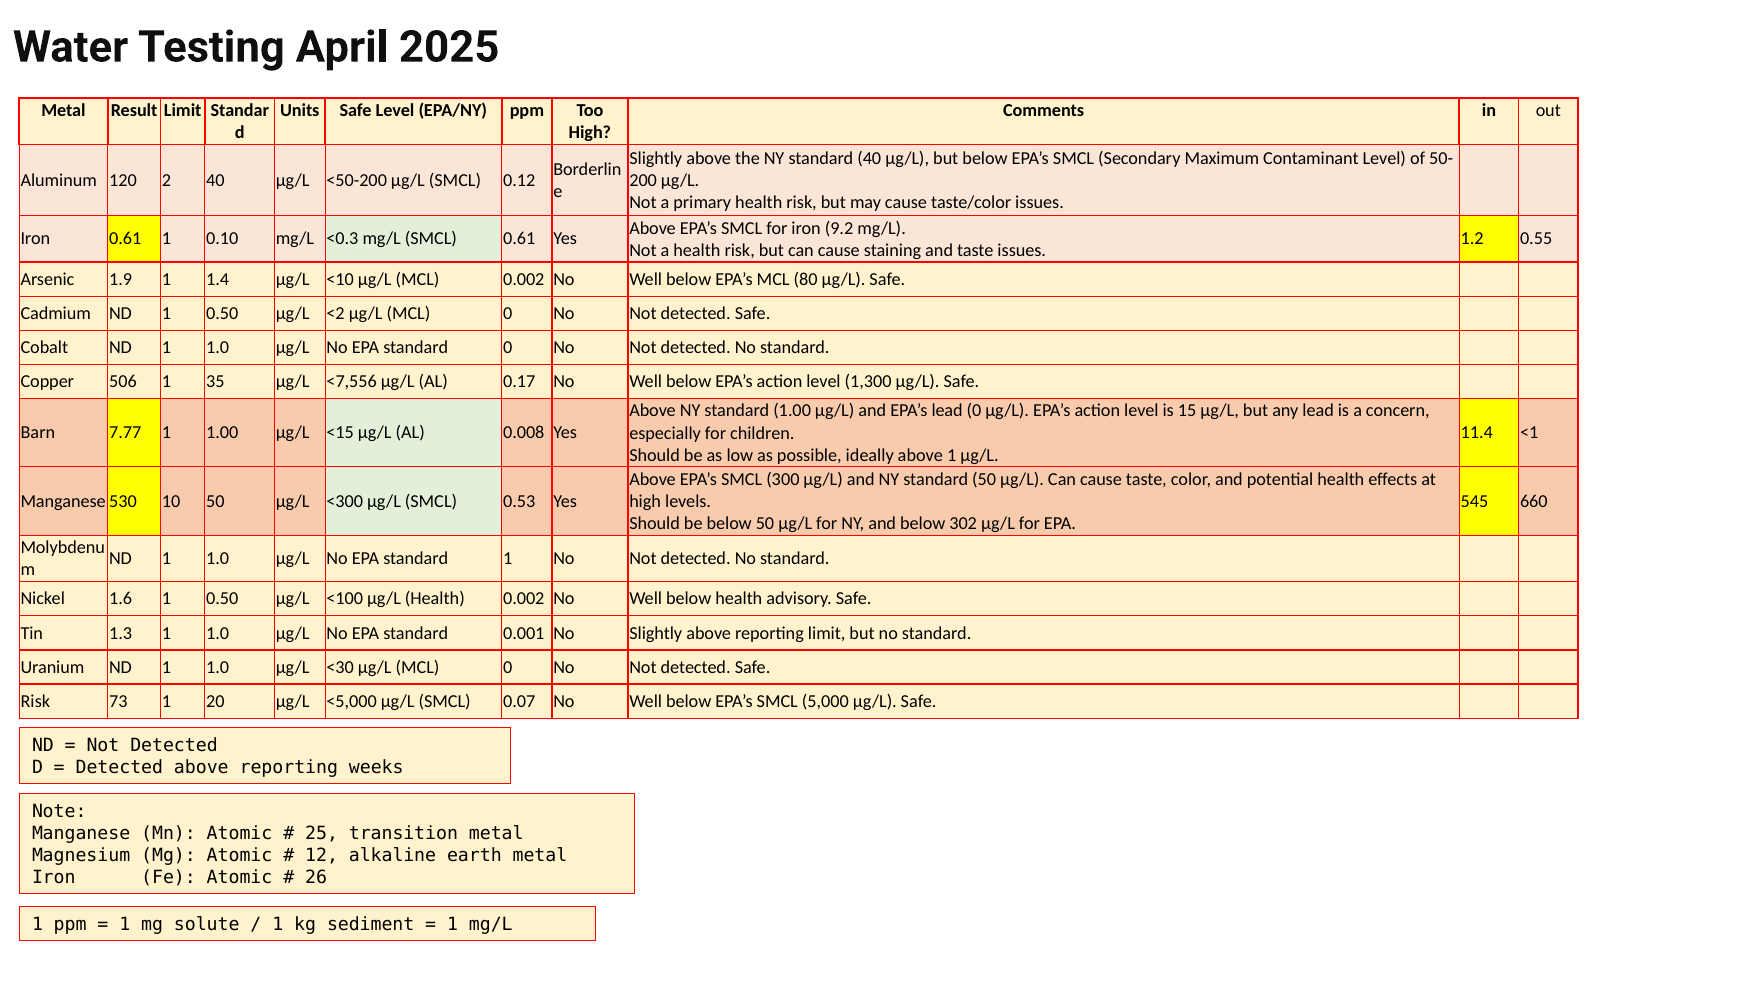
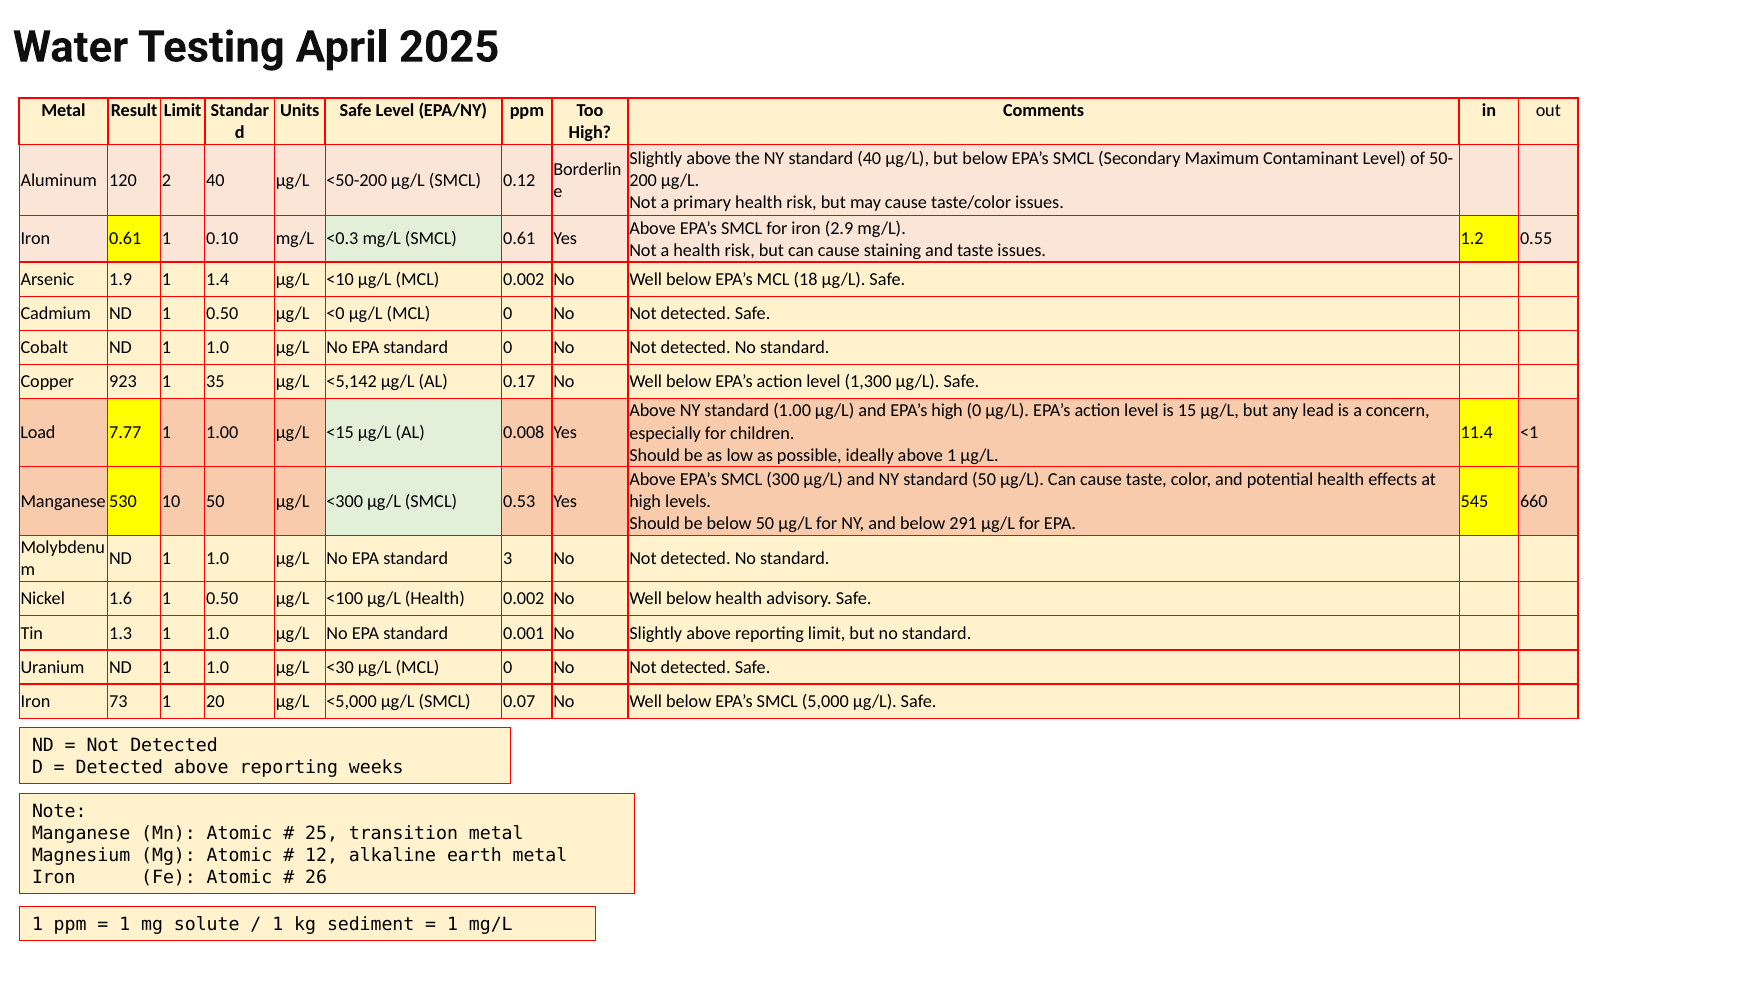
9.2: 9.2 -> 2.9
80: 80 -> 18
<2: <2 -> <0
506: 506 -> 923
<7,556: <7,556 -> <5,142
EPA’s lead: lead -> high
Barn: Barn -> Load
302: 302 -> 291
standard 1: 1 -> 3
Risk at (35, 701): Risk -> Iron
